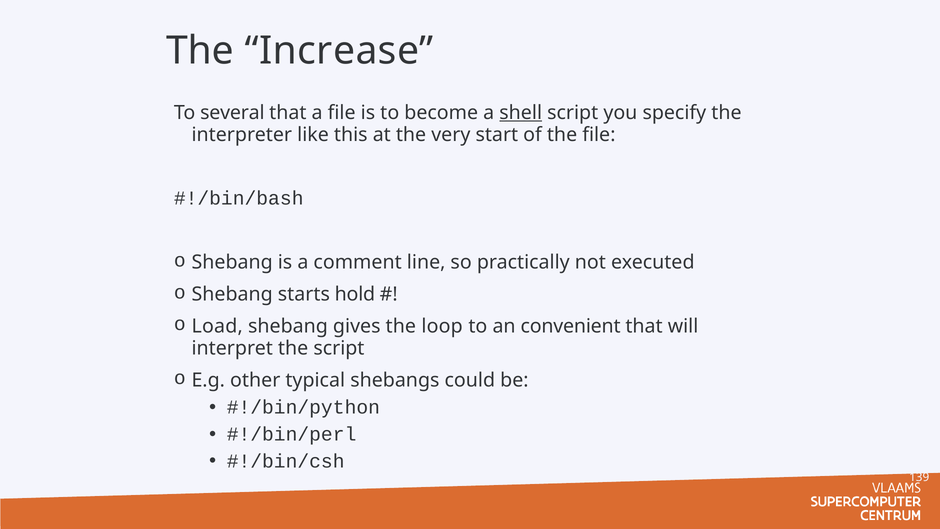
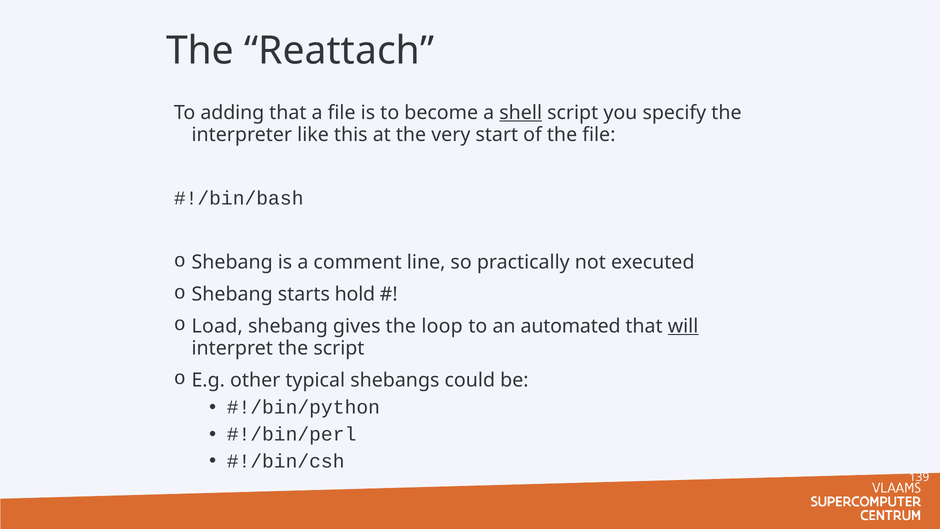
Increase: Increase -> Reattach
several: several -> adding
convenient: convenient -> automated
will underline: none -> present
